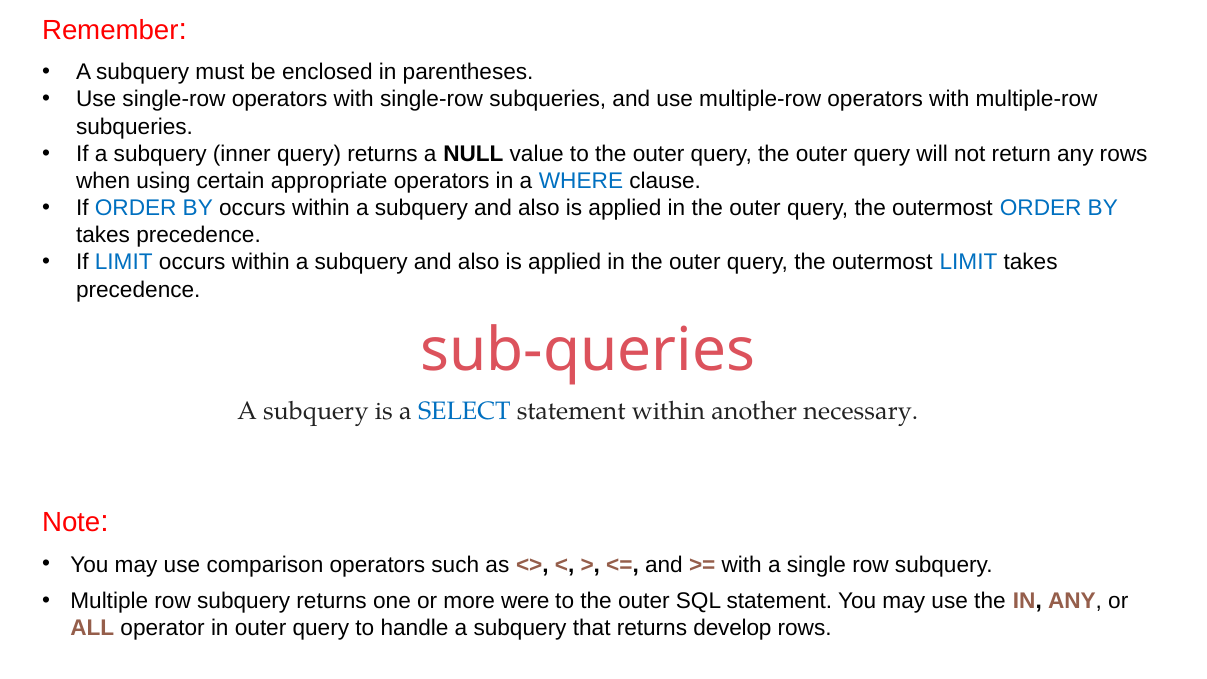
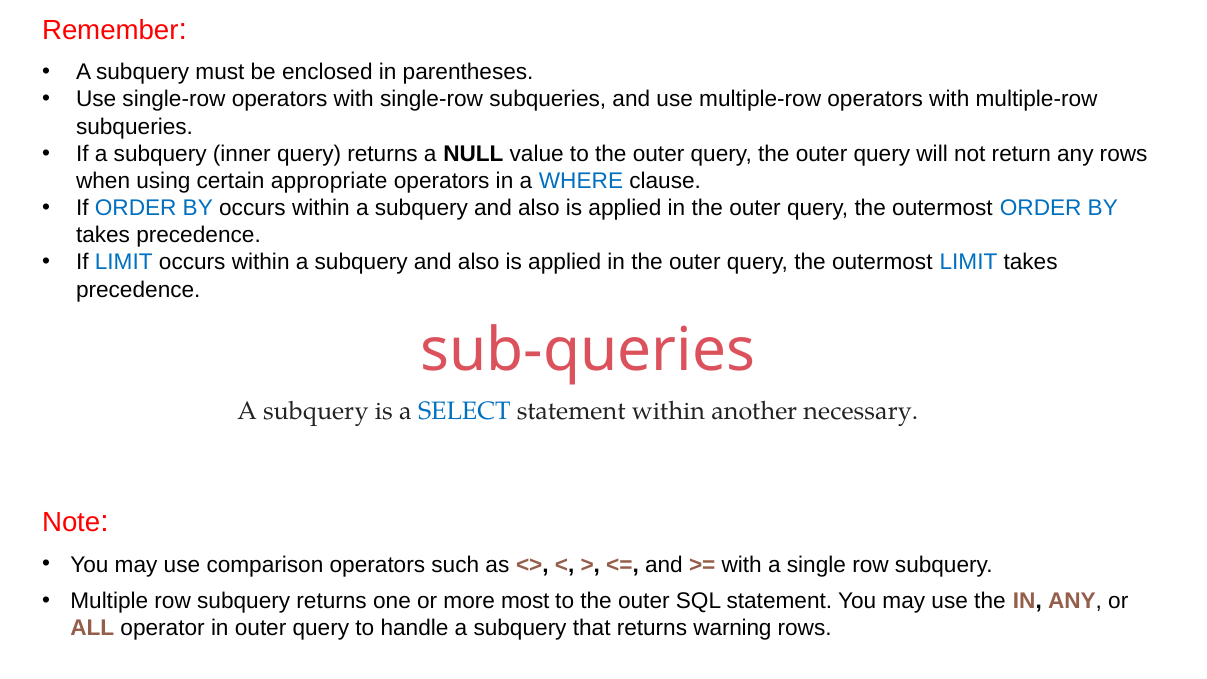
were: were -> most
develop: develop -> warning
